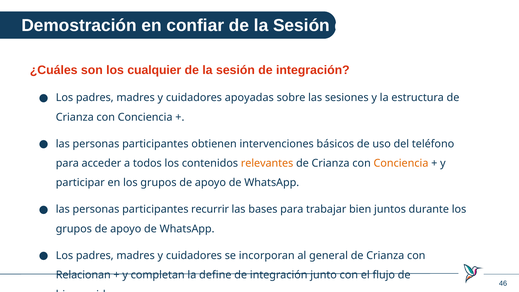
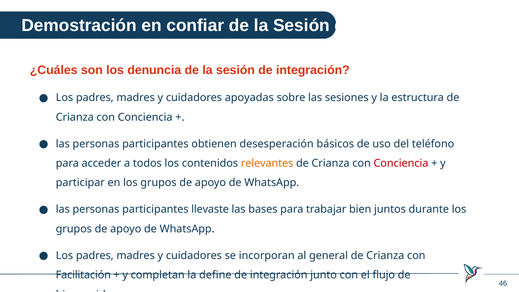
cualquier: cualquier -> denuncia
intervenciones: intervenciones -> desesperación
Conciencia at (401, 163) colour: orange -> red
recurrir: recurrir -> llevaste
Relacionan: Relacionan -> Facilitación
